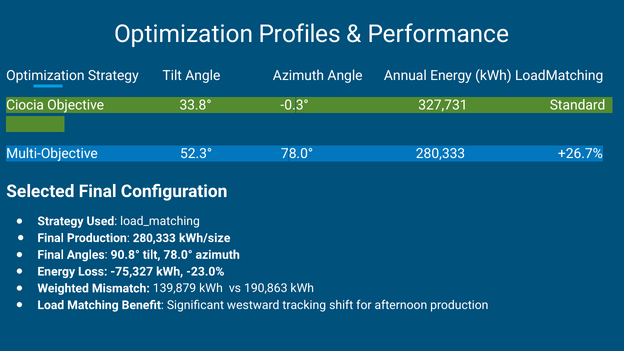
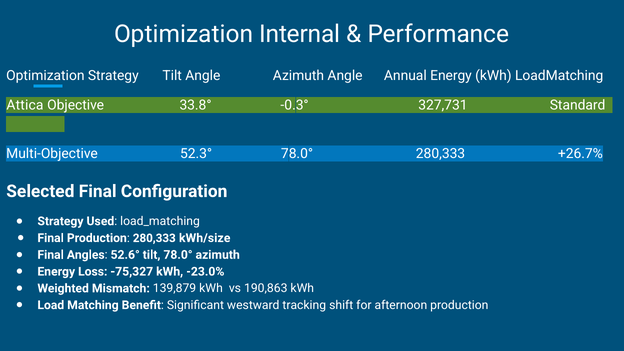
Profiles: Profiles -> Internal
Ciocia: Ciocia -> Attica
90.8°: 90.8° -> 52.6°
